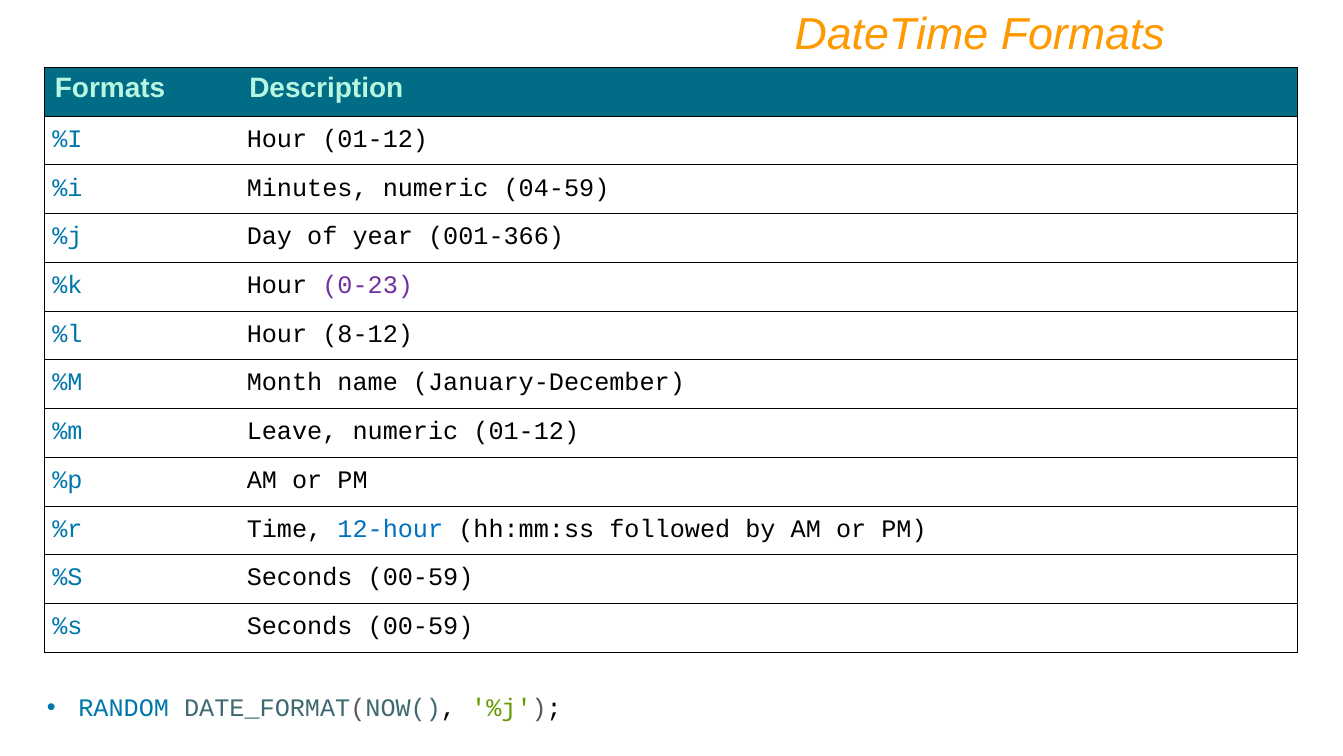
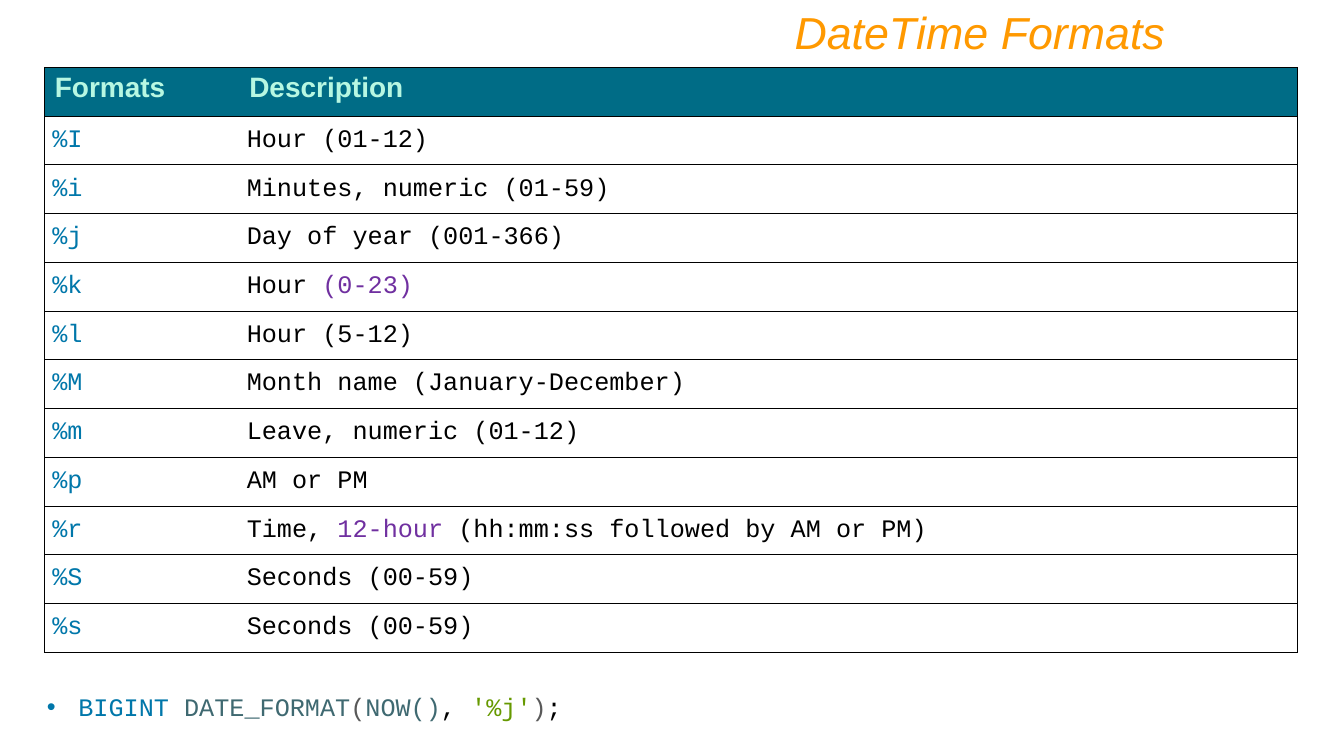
04-59: 04-59 -> 01-59
8-12: 8-12 -> 5-12
12-hour colour: blue -> purple
RANDOM: RANDOM -> BIGINT
